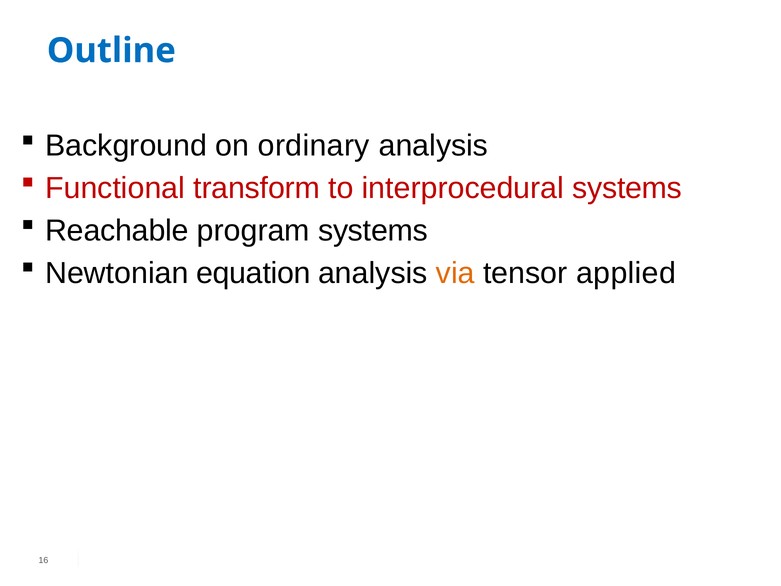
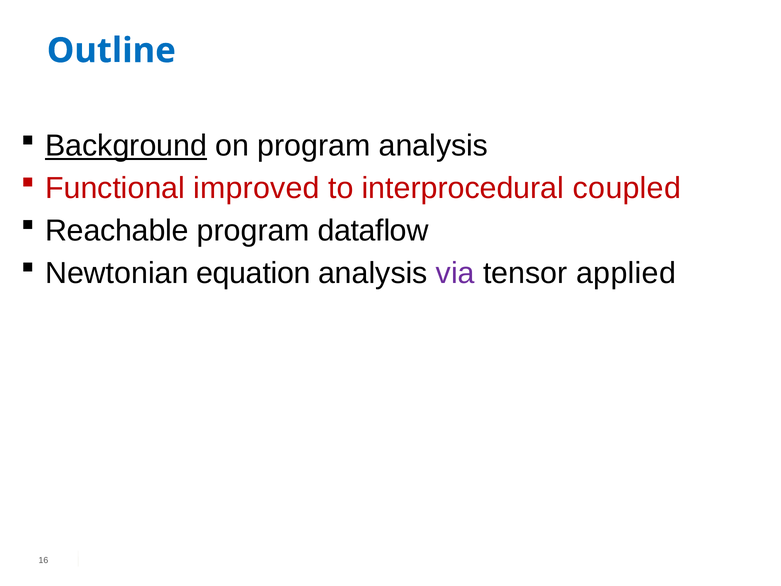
Background underline: none -> present
on ordinary: ordinary -> program
transform: transform -> improved
interprocedural systems: systems -> coupled
program systems: systems -> dataflow
via colour: orange -> purple
